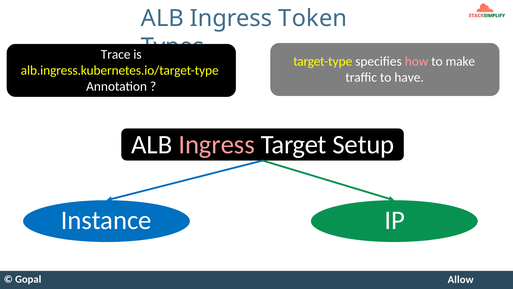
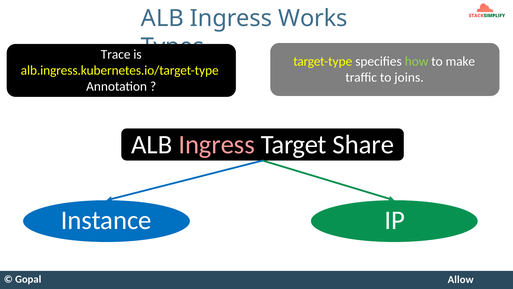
Token: Token -> Works
how colour: pink -> light green
have: have -> joins
Setup: Setup -> Share
